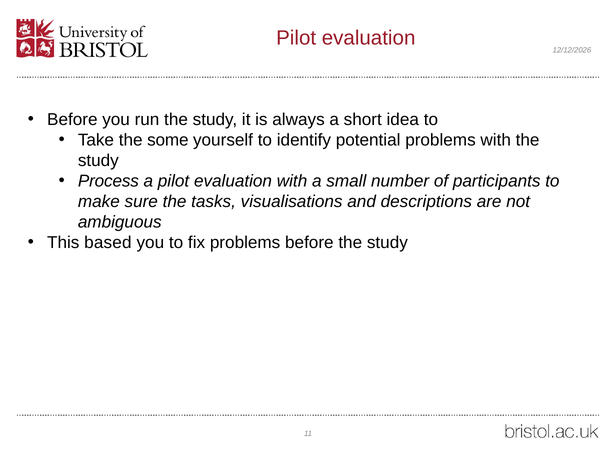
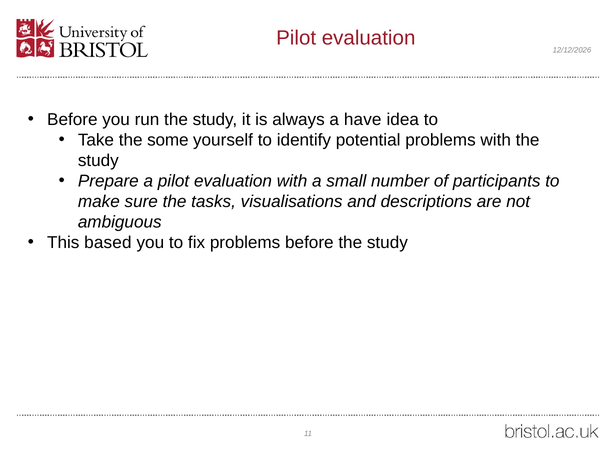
short: short -> have
Process: Process -> Prepare
